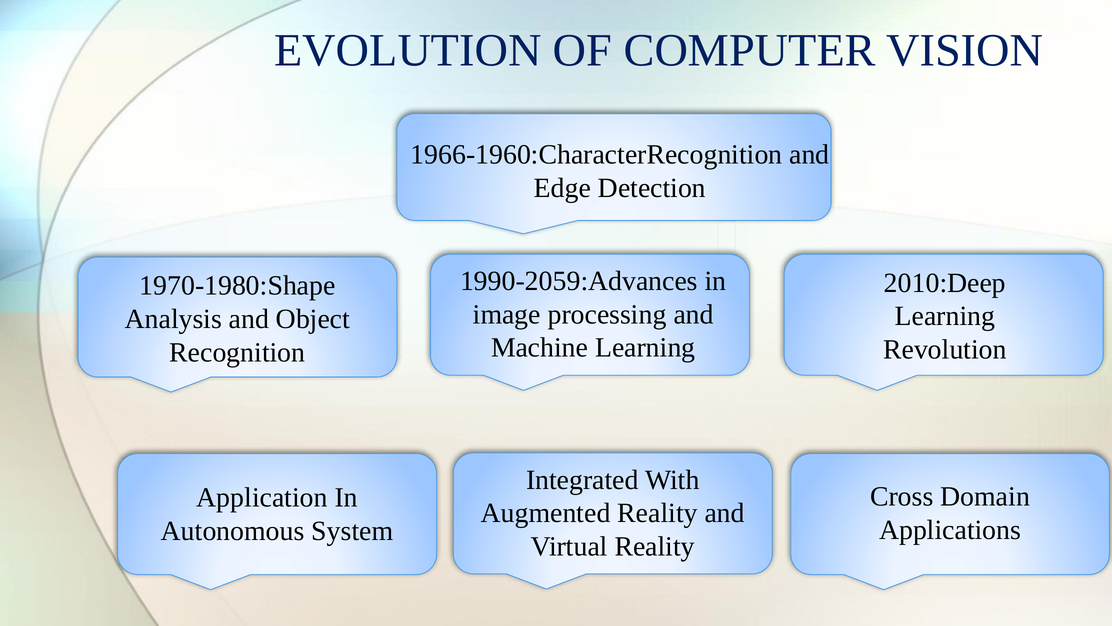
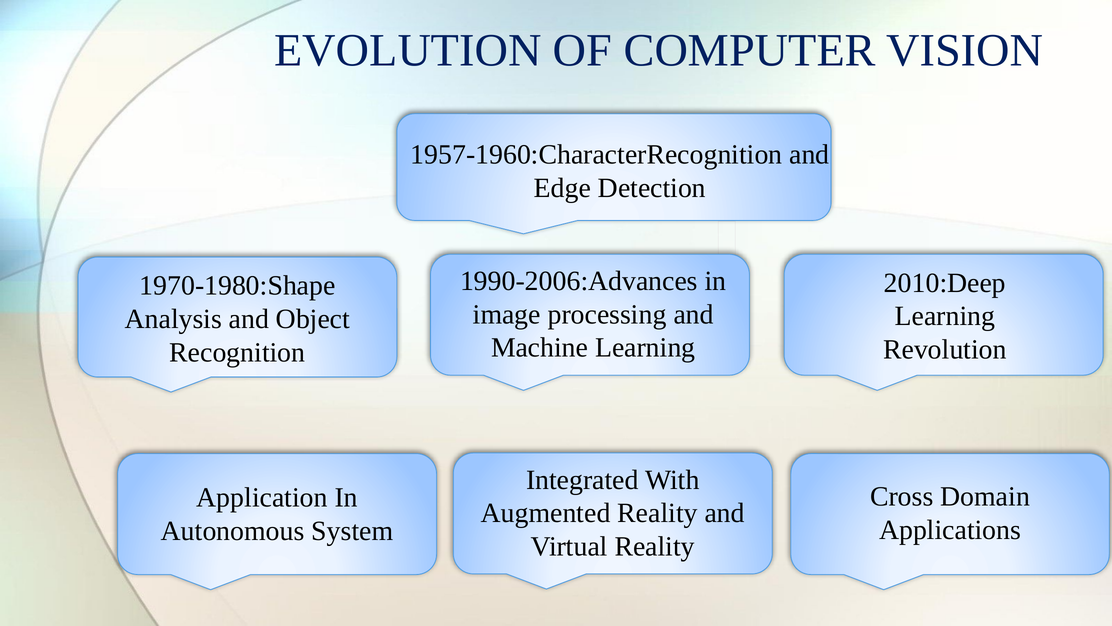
1966-1960:CharacterRecognition: 1966-1960:CharacterRecognition -> 1957-1960:CharacterRecognition
1990-2059:Advances: 1990-2059:Advances -> 1990-2006:Advances
